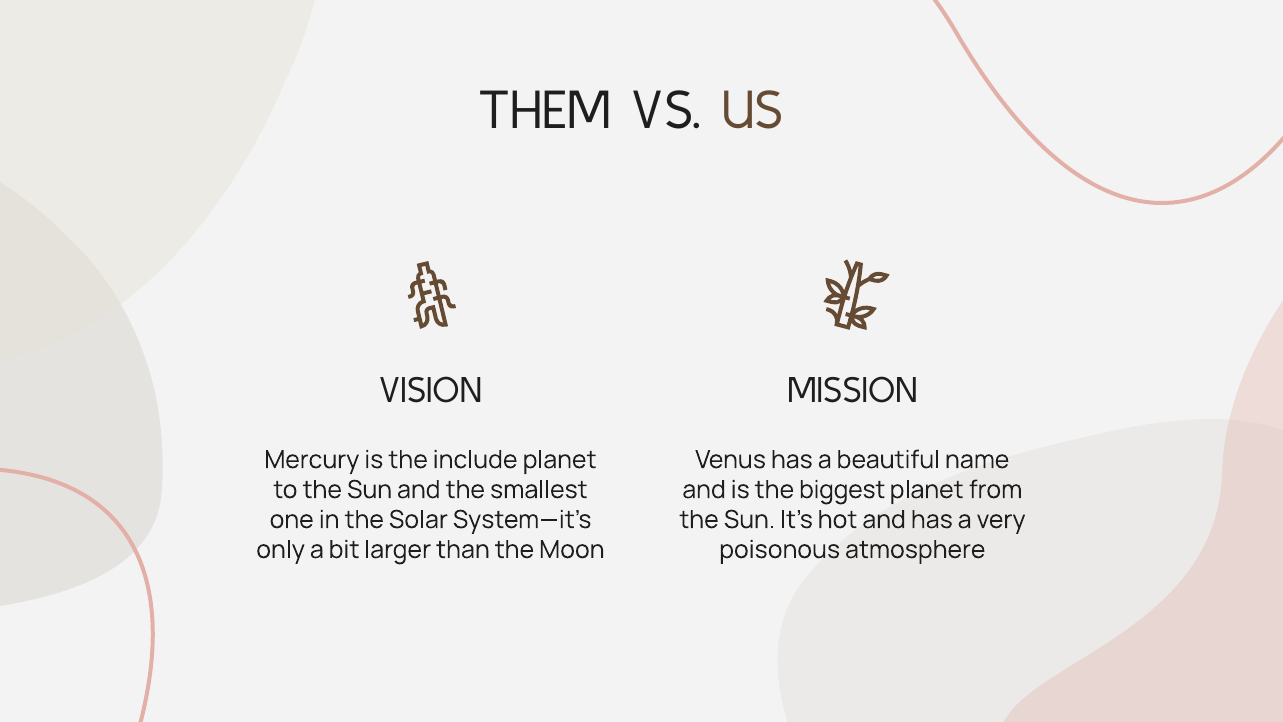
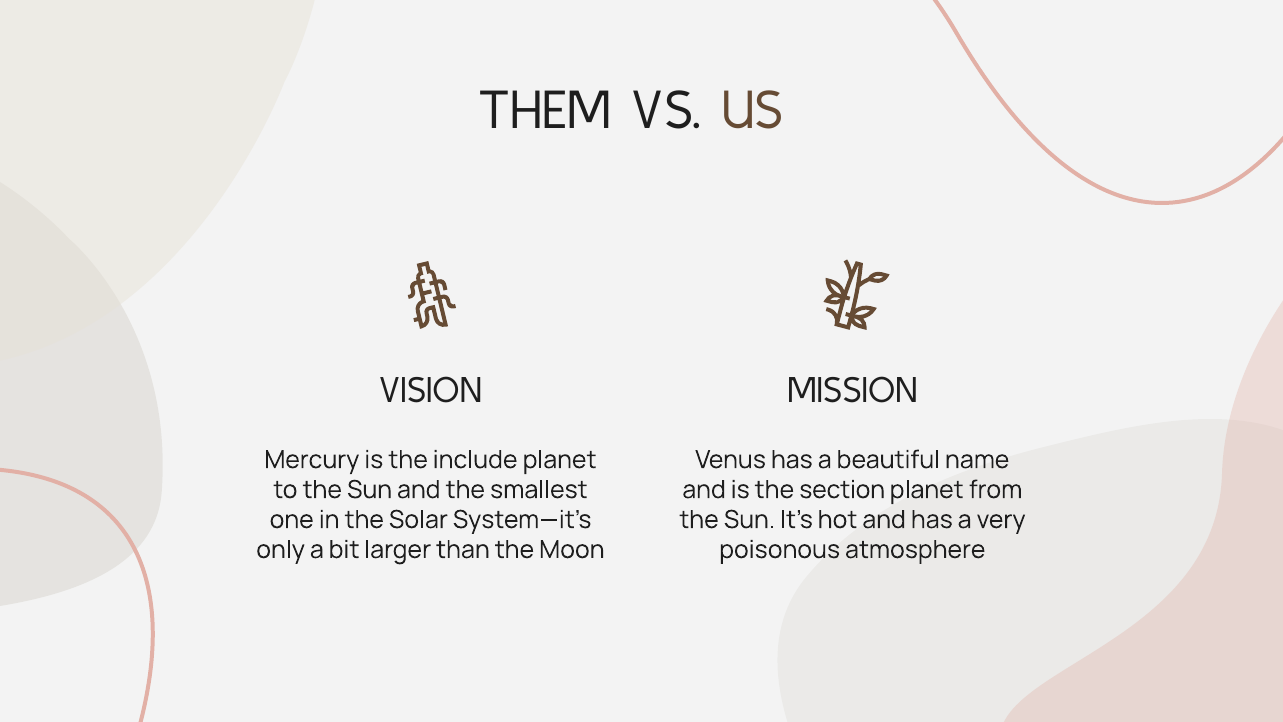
biggest: biggest -> section
